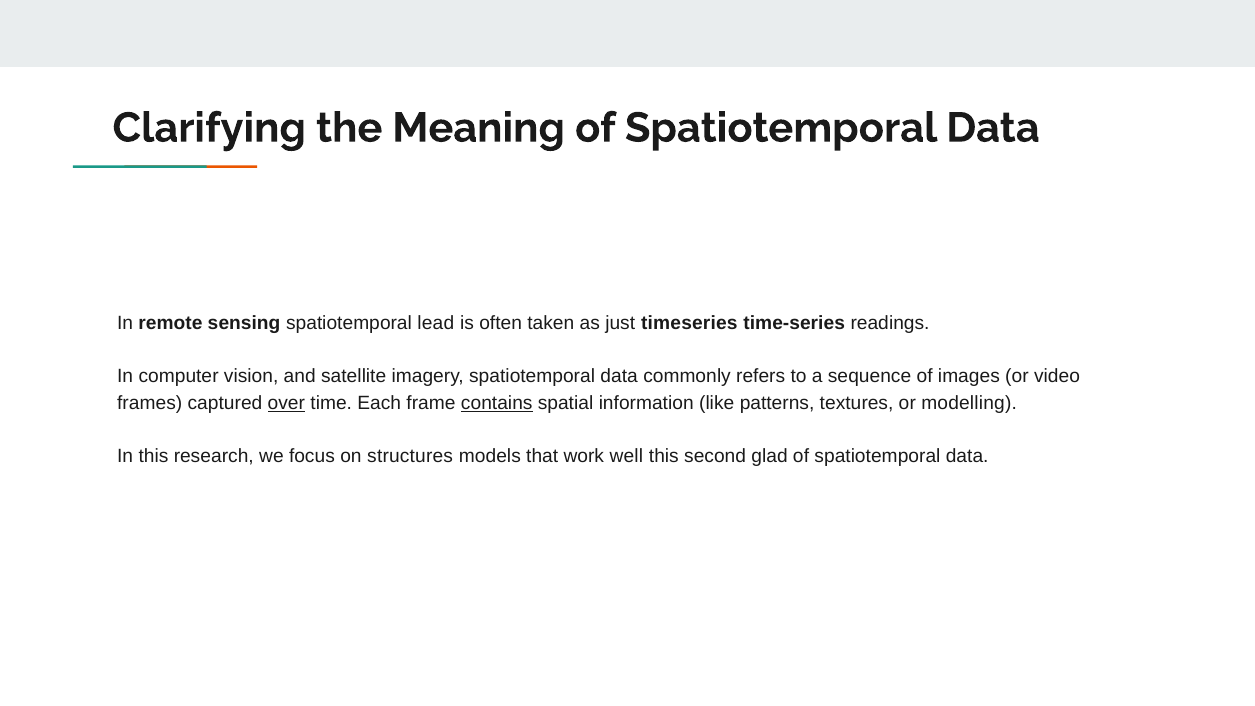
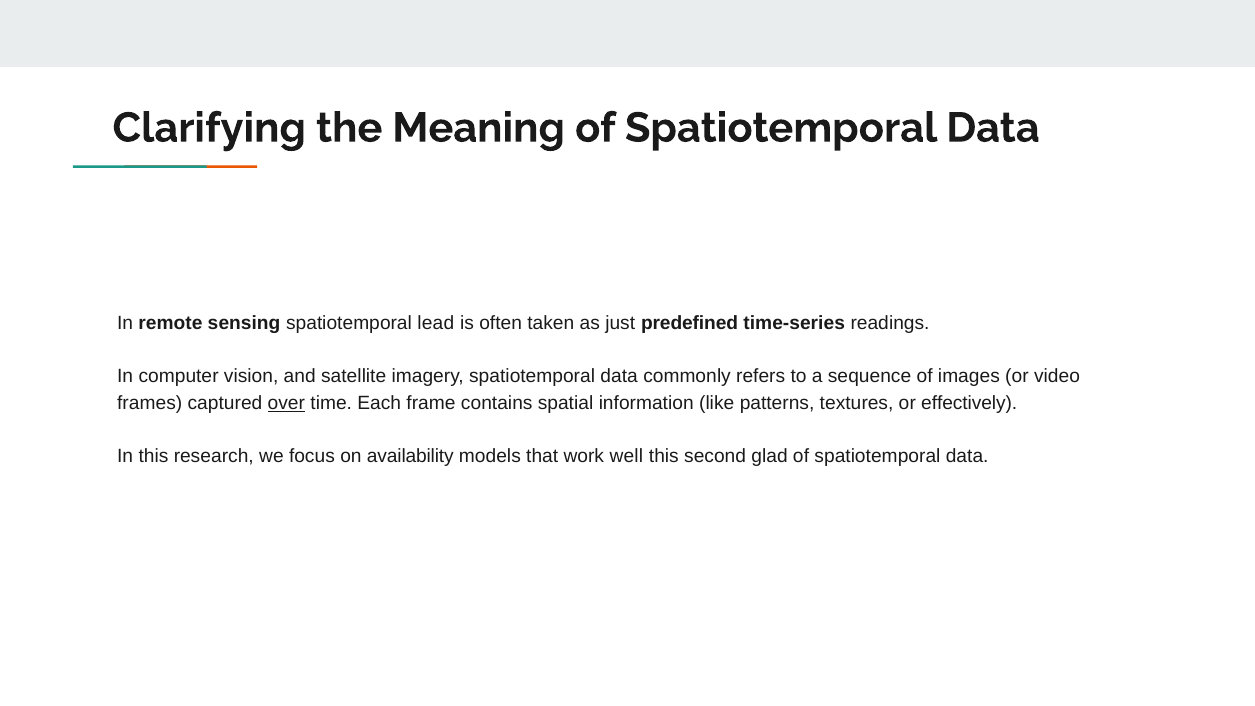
timeseries: timeseries -> predefined
contains underline: present -> none
modelling: modelling -> effectively
structures: structures -> availability
